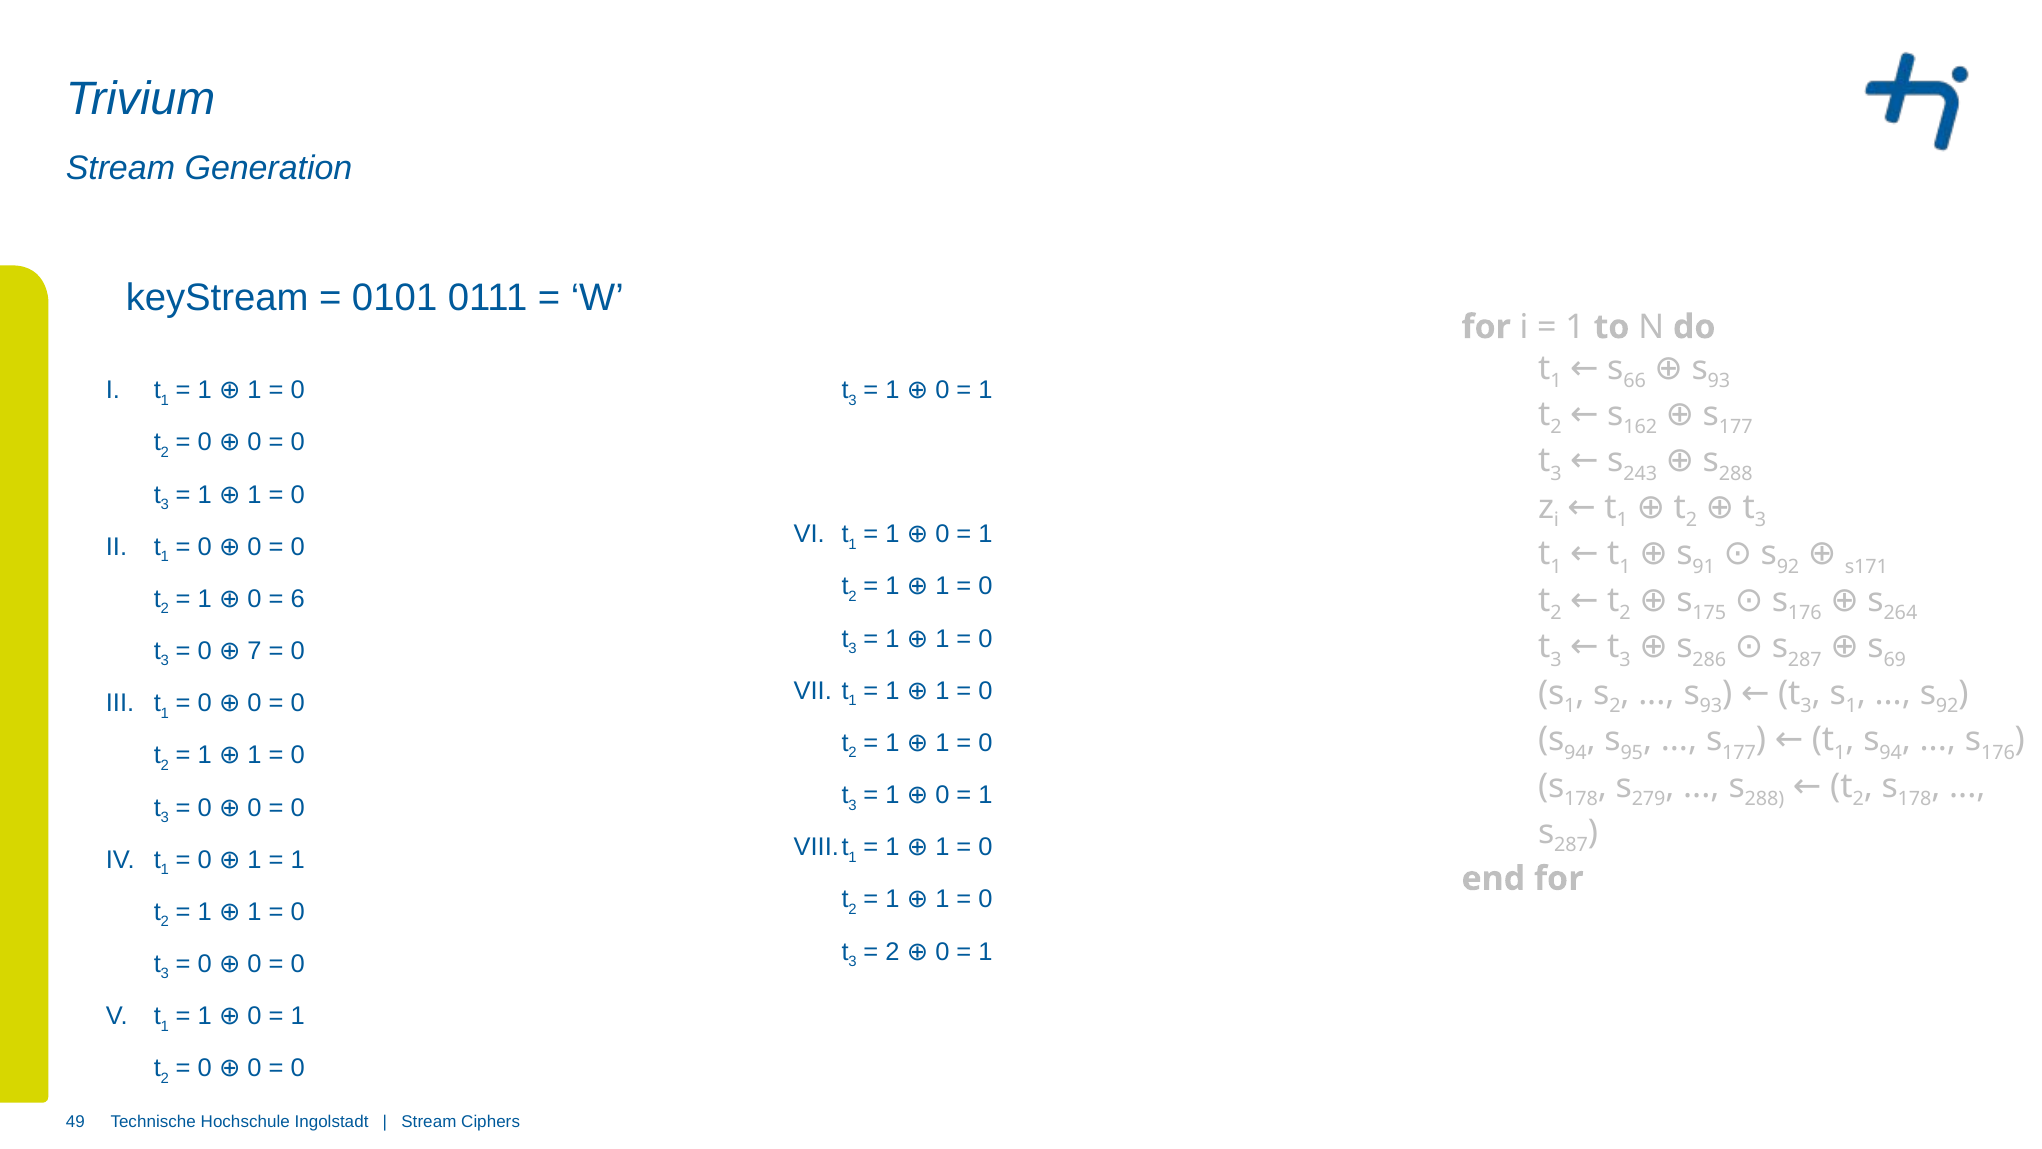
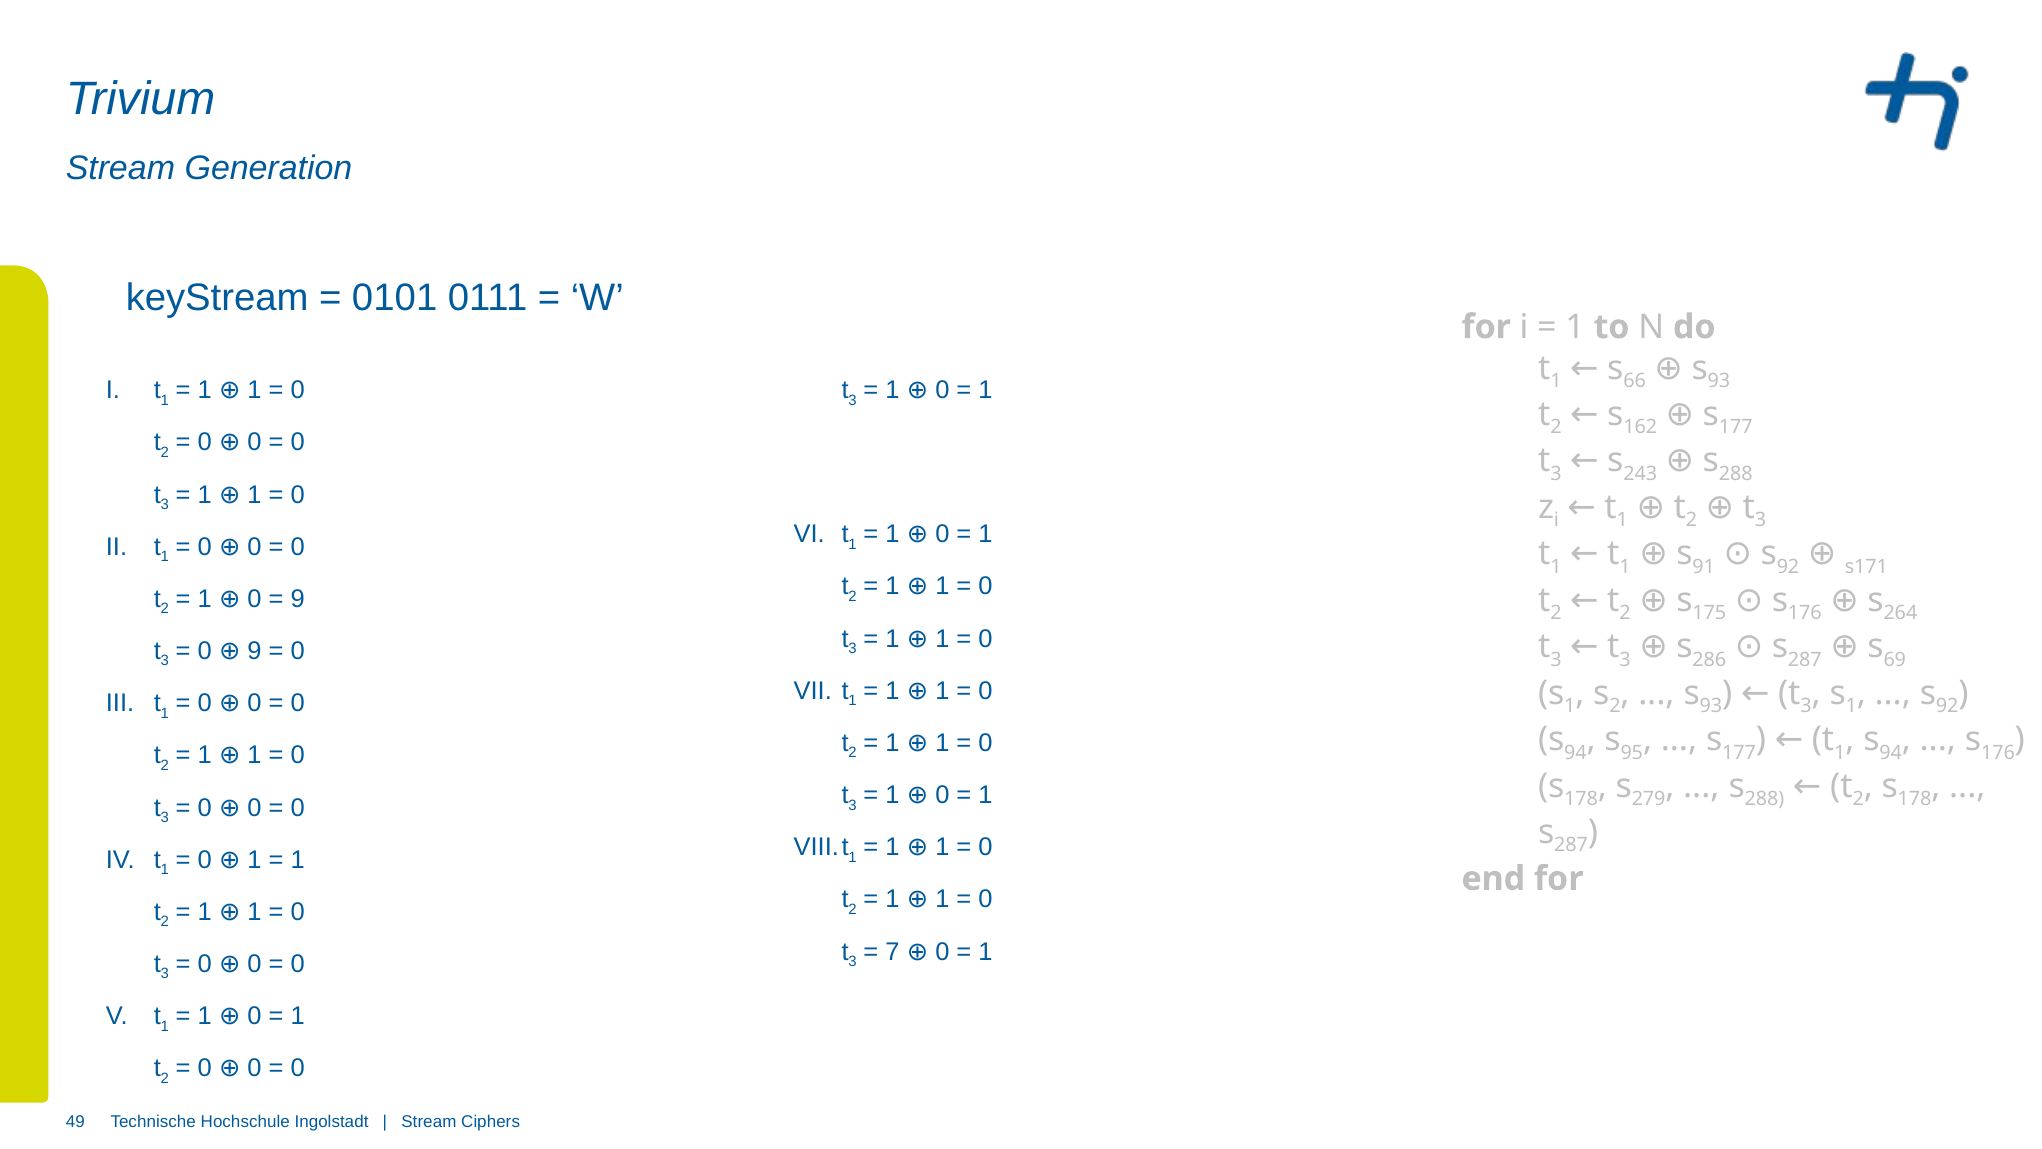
6 at (298, 599): 6 -> 9
0 7: 7 -> 9
2 at (892, 951): 2 -> 7
